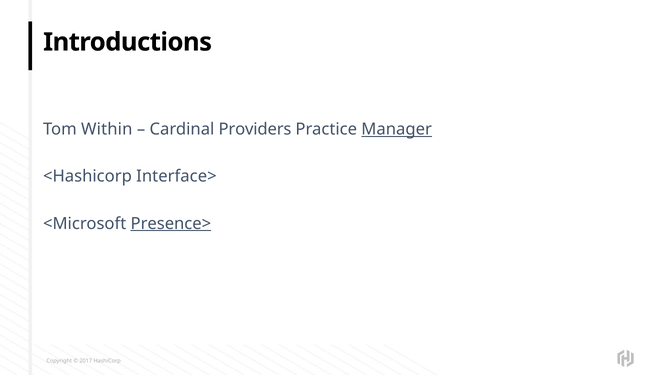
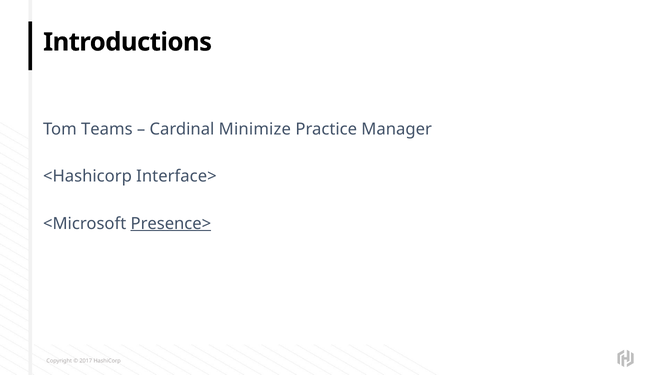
Within: Within -> Teams
Providers: Providers -> Minimize
Manager underline: present -> none
